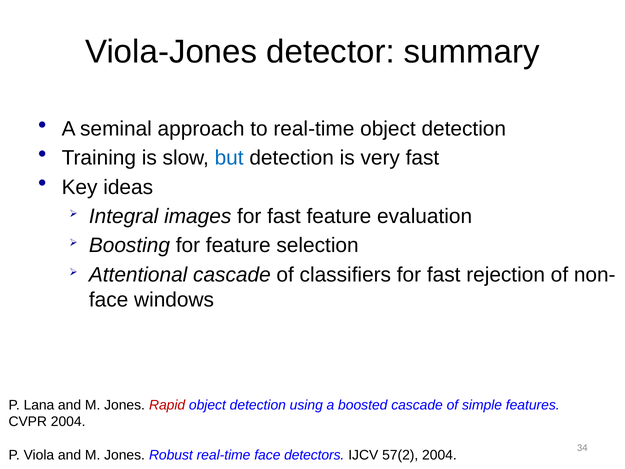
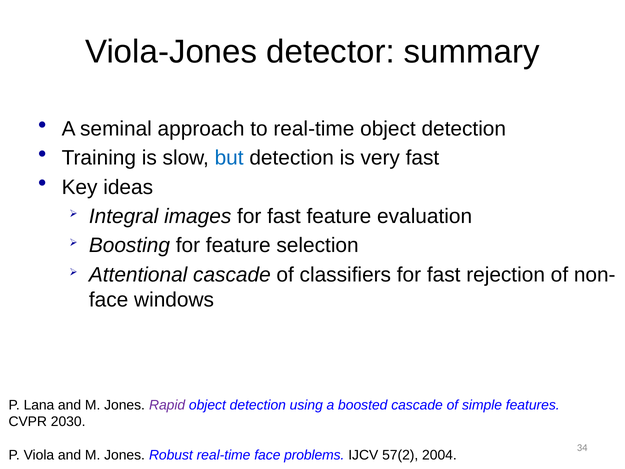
Rapid colour: red -> purple
CVPR 2004: 2004 -> 2030
detectors: detectors -> problems
